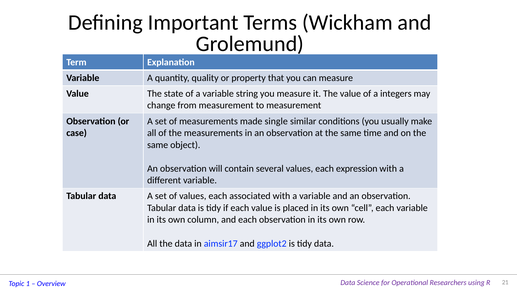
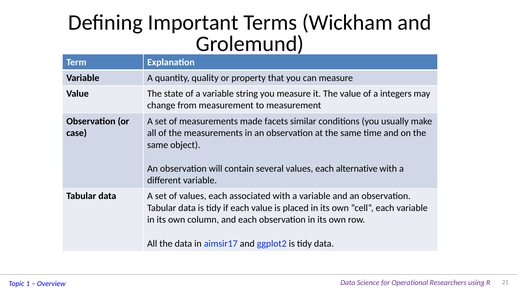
single: single -> facets
expression: expression -> alternative
